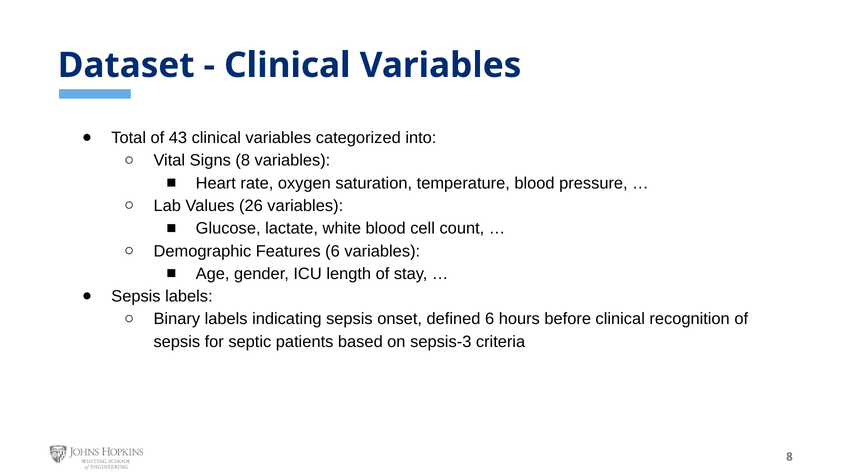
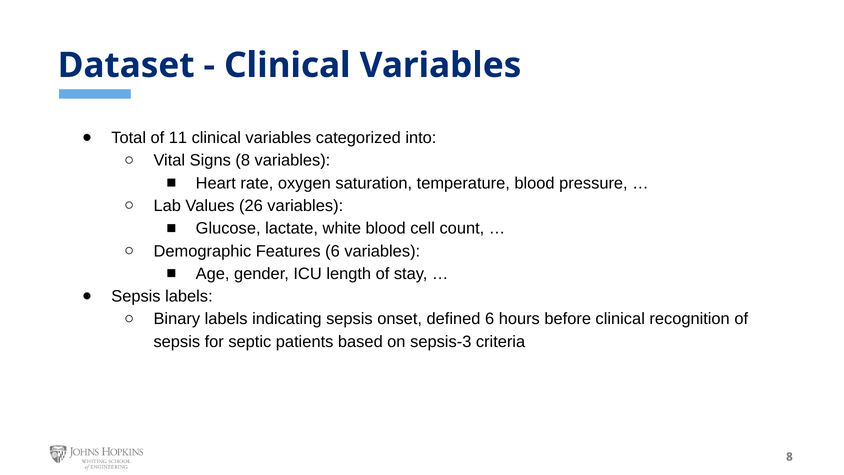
43: 43 -> 11
